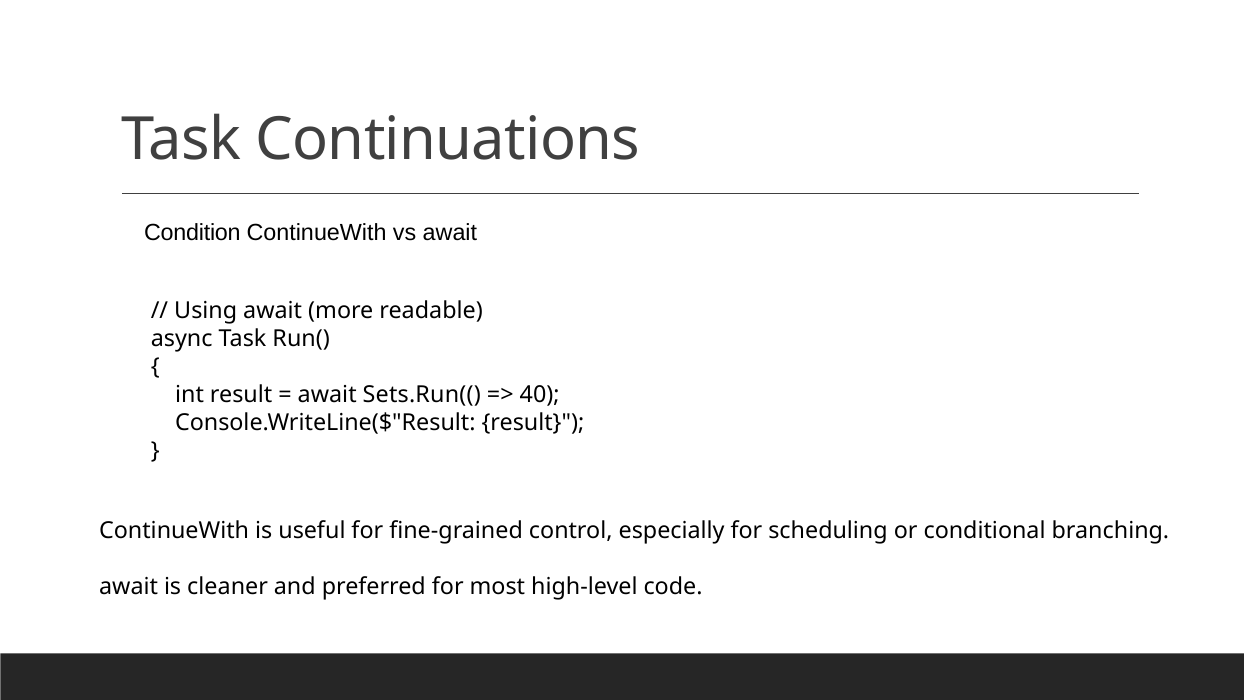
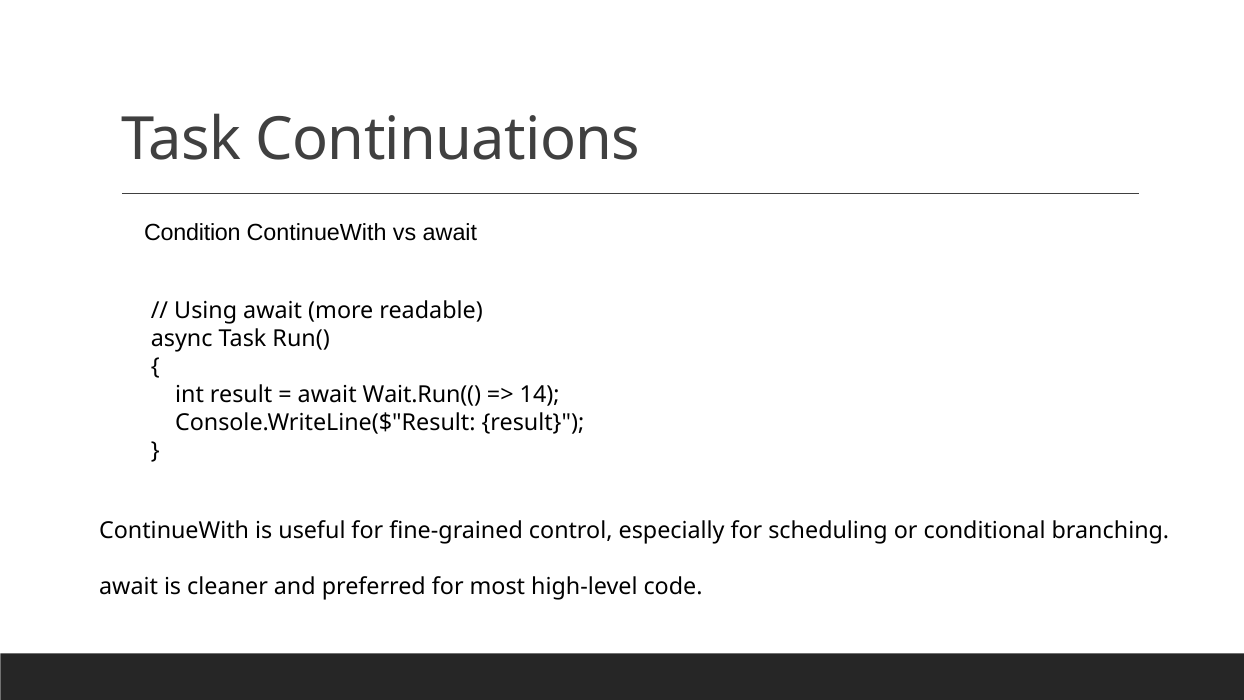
Sets.Run((: Sets.Run(( -> Wait.Run((
40: 40 -> 14
